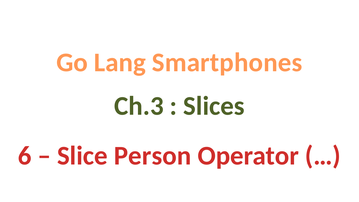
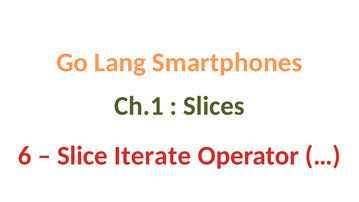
Ch.3: Ch.3 -> Ch.1
Person: Person -> Iterate
